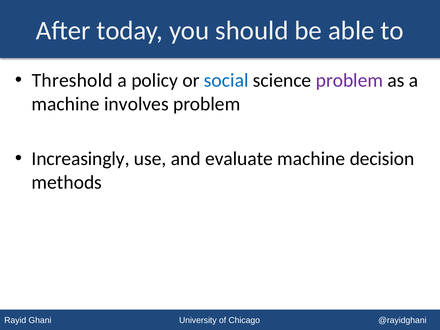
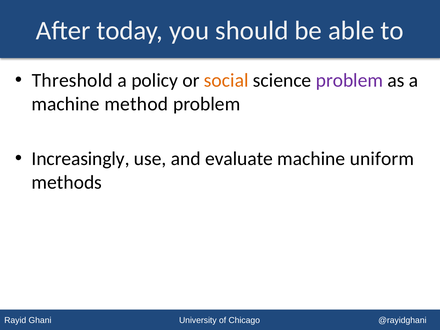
social colour: blue -> orange
involves: involves -> method
decision: decision -> uniform
